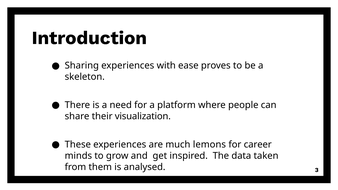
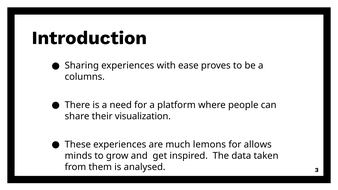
skeleton: skeleton -> columns
career: career -> allows
